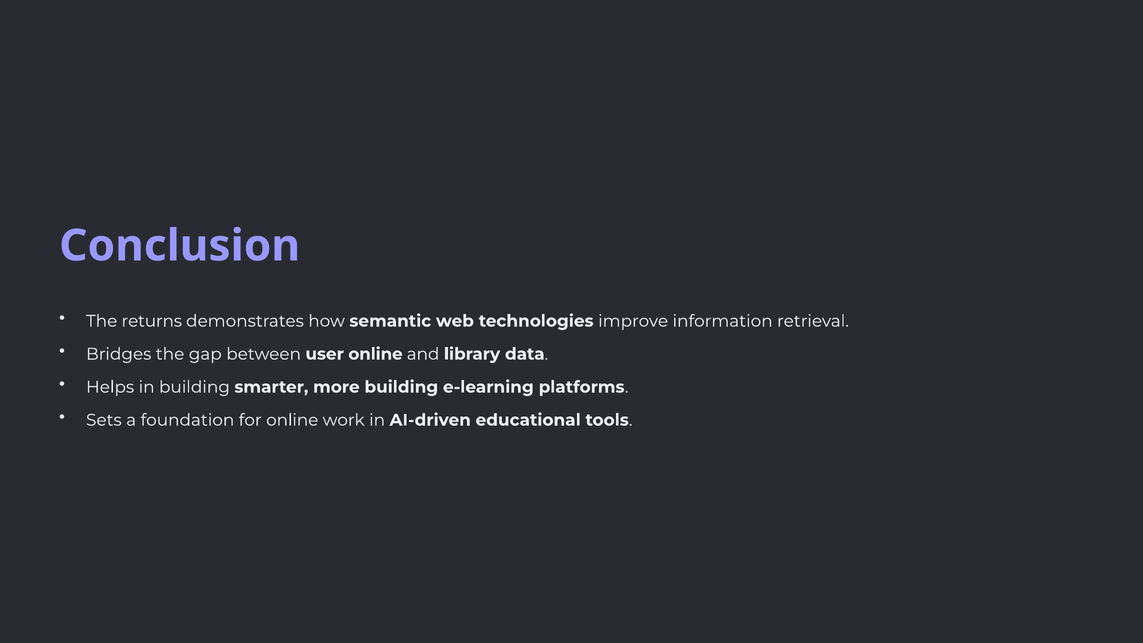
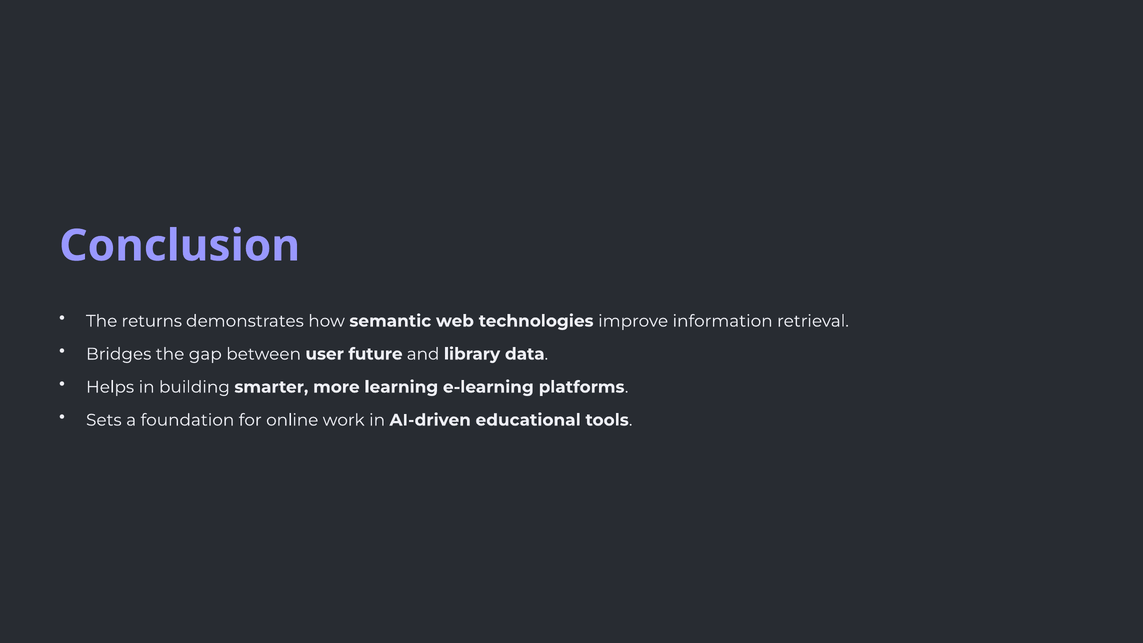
user online: online -> future
more building: building -> learning
